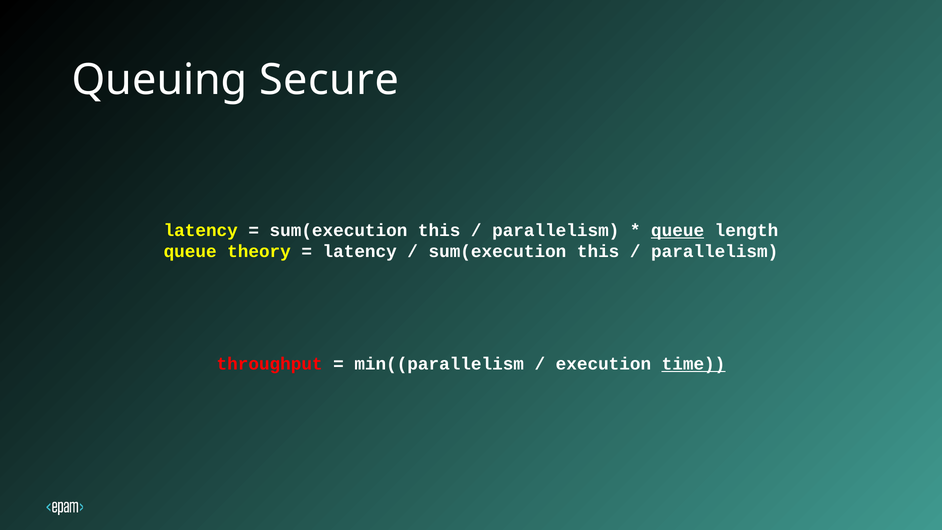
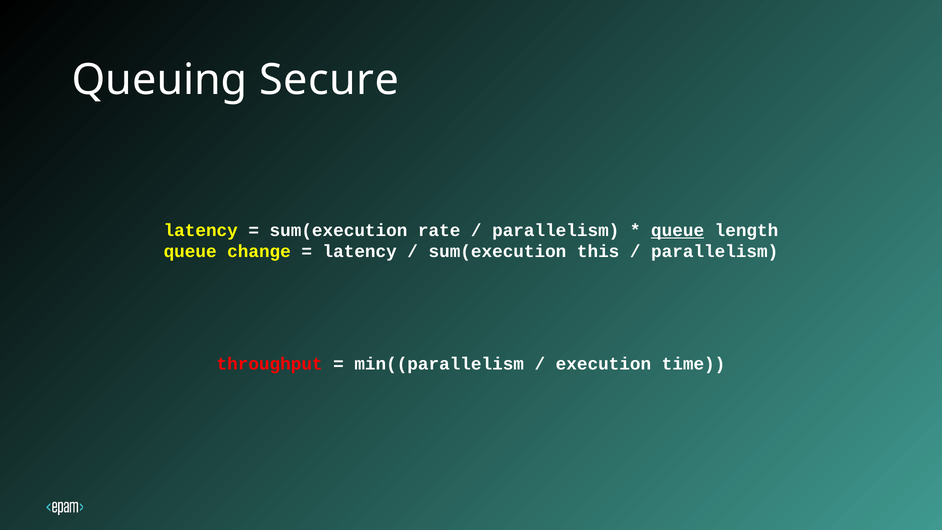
this at (439, 230): this -> rate
theory: theory -> change
time underline: present -> none
